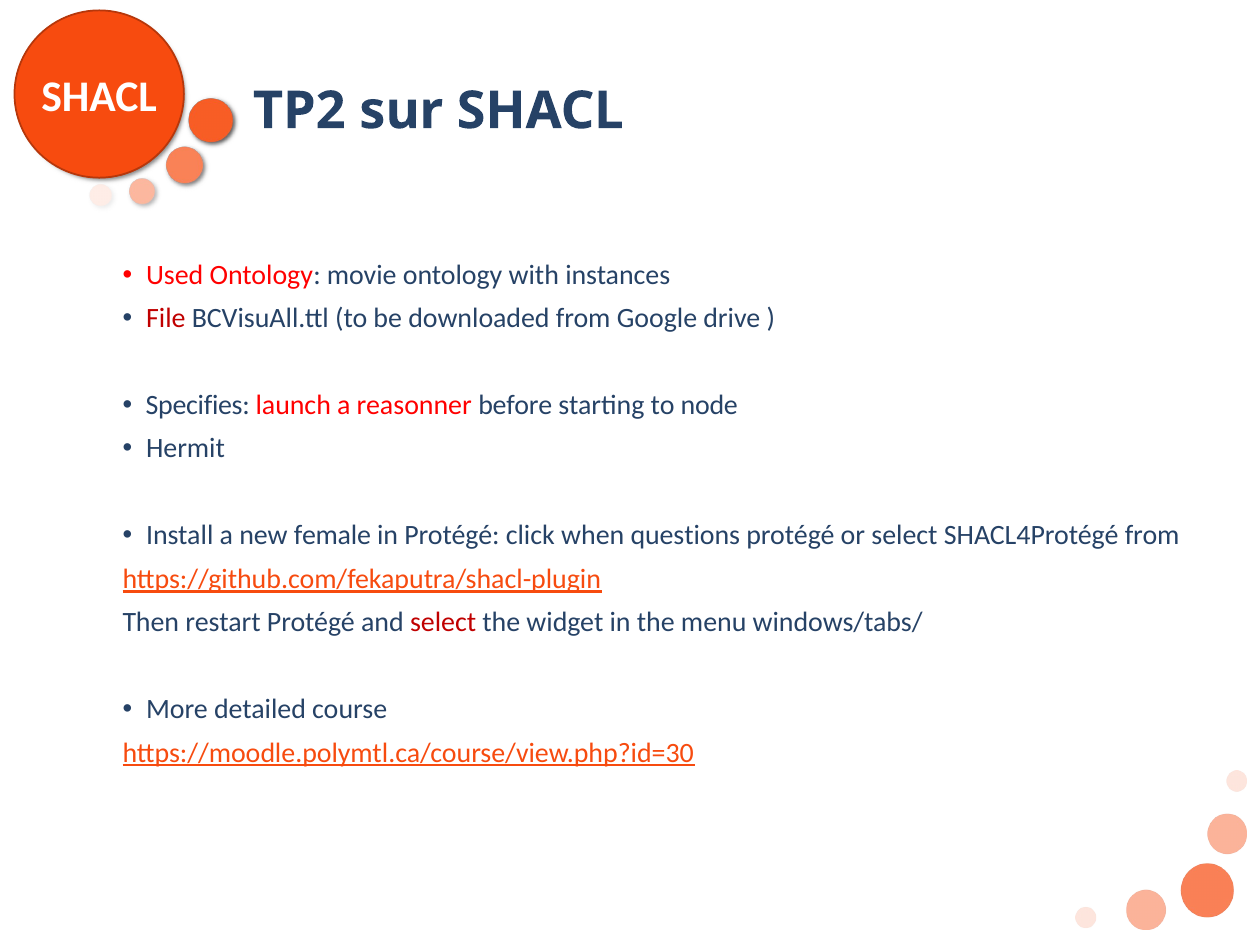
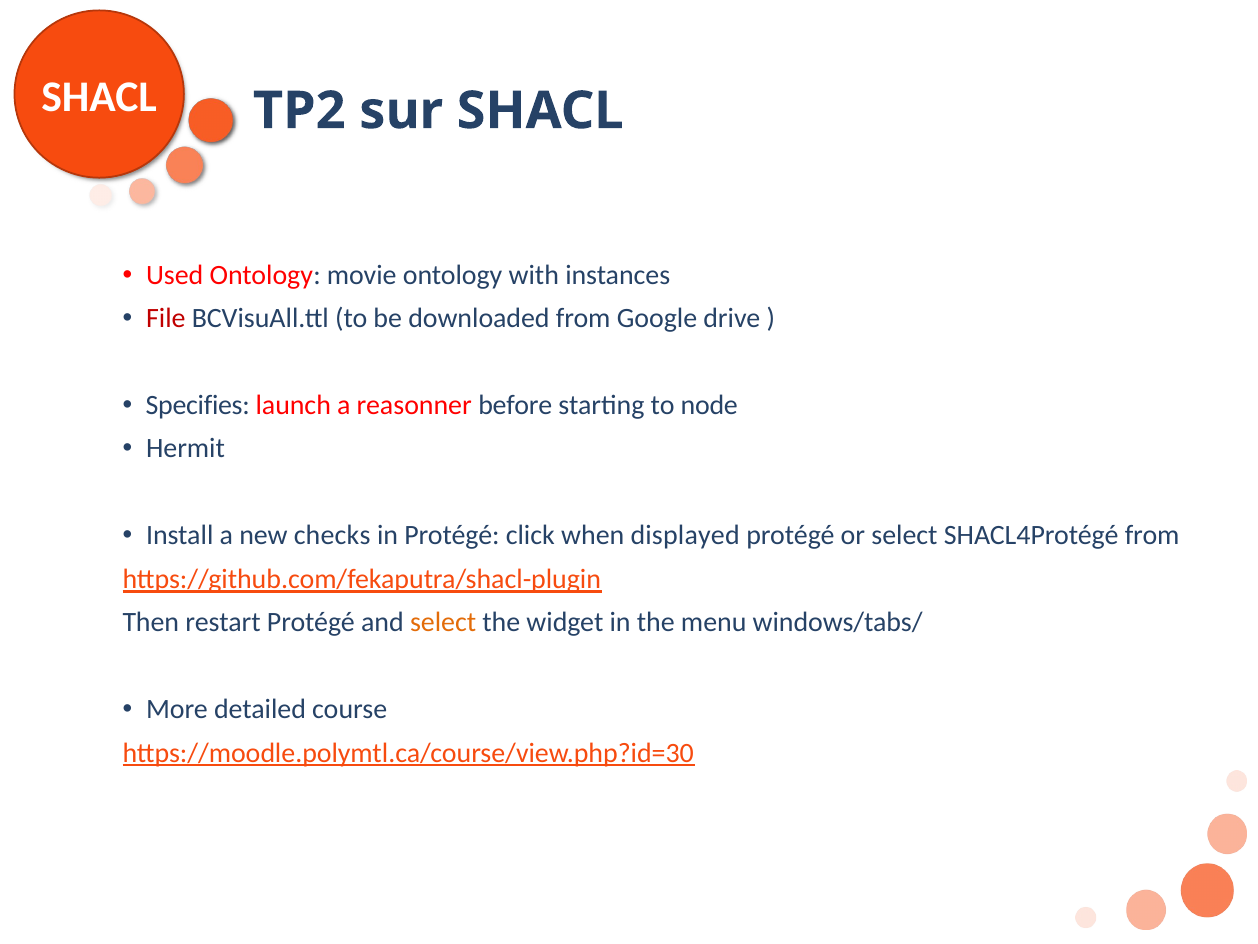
female: female -> checks
questions: questions -> displayed
select at (443, 622) colour: red -> orange
